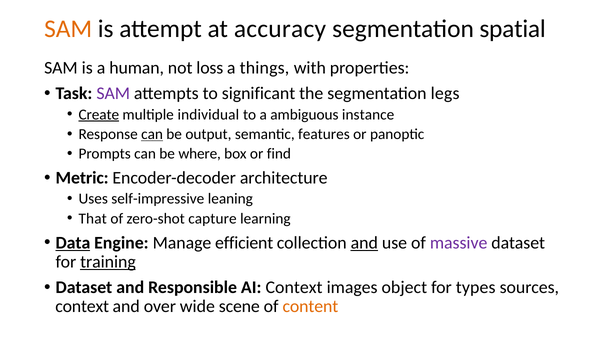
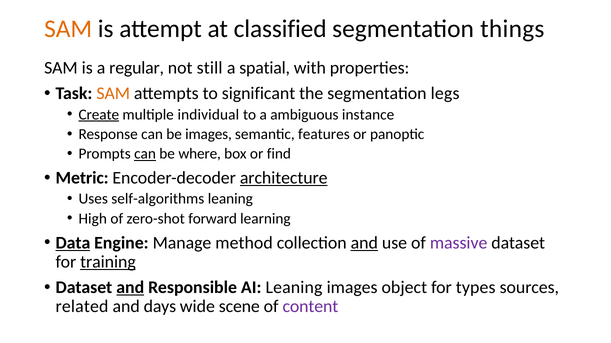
accuracy: accuracy -> classified
spatial: spatial -> things
human: human -> regular
loss: loss -> still
things: things -> spatial
SAM at (113, 94) colour: purple -> orange
can at (152, 134) underline: present -> none
be output: output -> images
can at (145, 154) underline: none -> present
architecture underline: none -> present
self-impressive: self-impressive -> self-algorithms
That: That -> High
capture: capture -> forward
efficient: efficient -> method
and at (130, 288) underline: none -> present
AI Context: Context -> Leaning
context at (82, 307): context -> related
over: over -> days
content colour: orange -> purple
